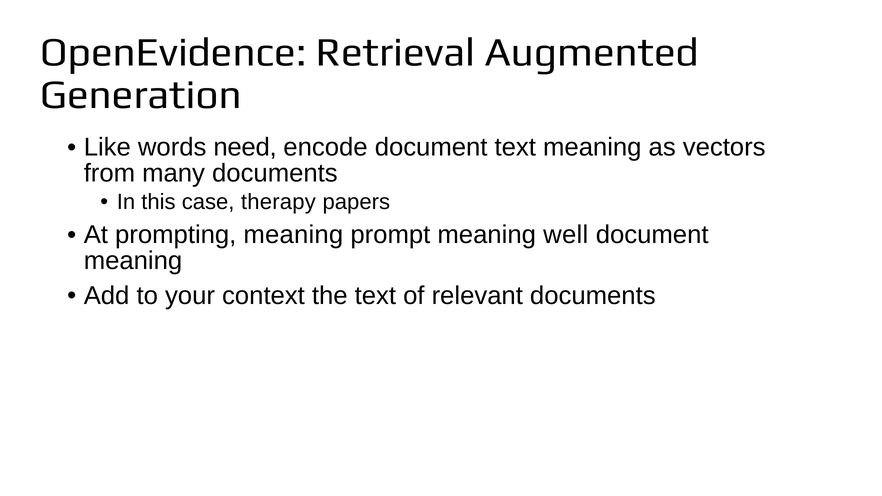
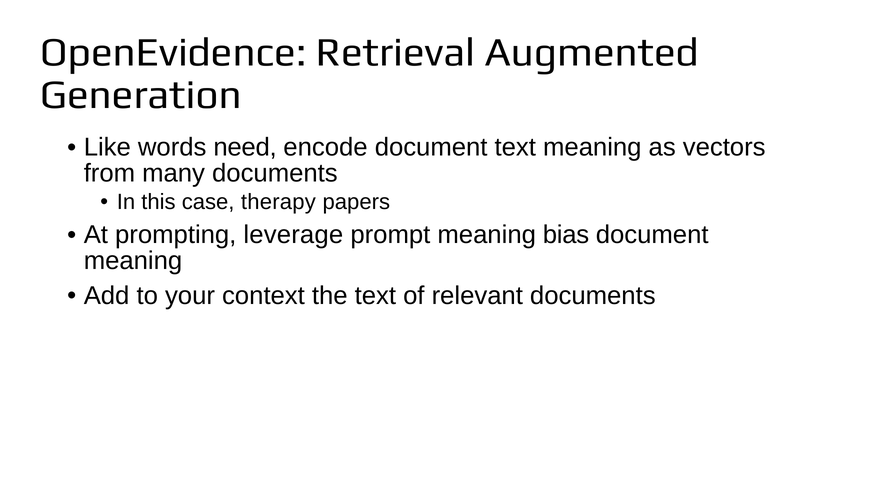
prompting meaning: meaning -> leverage
well: well -> bias
